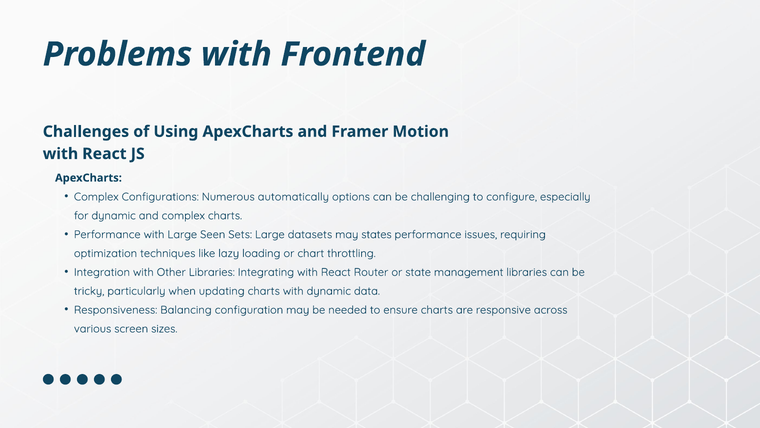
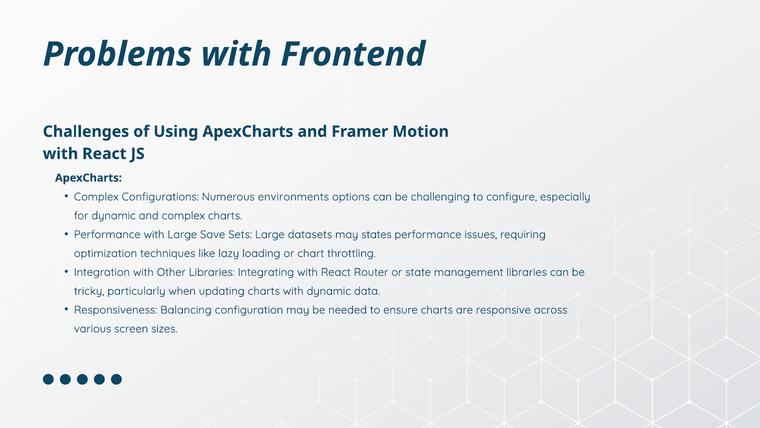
automatically: automatically -> environments
Seen: Seen -> Save
